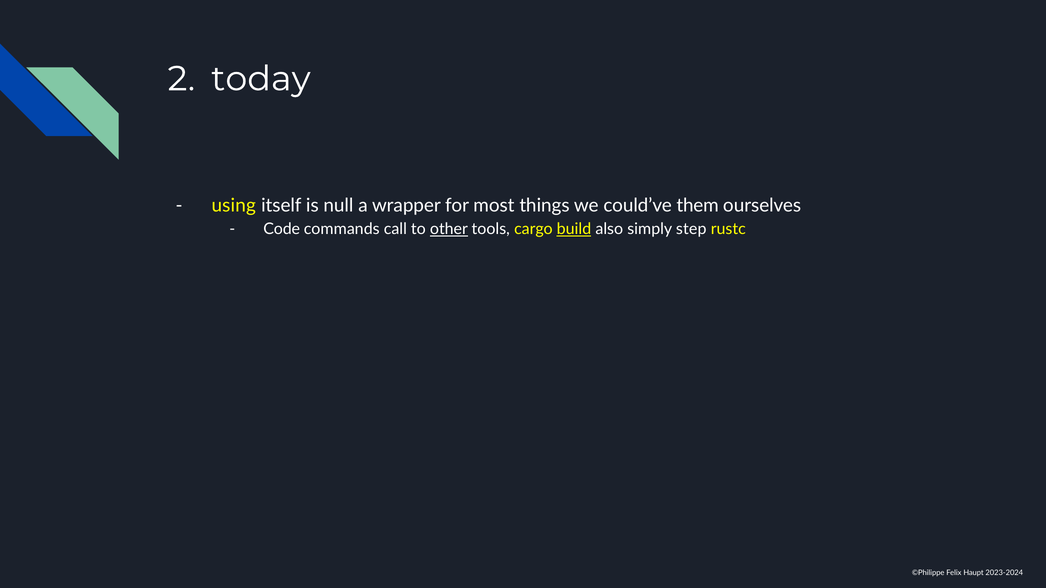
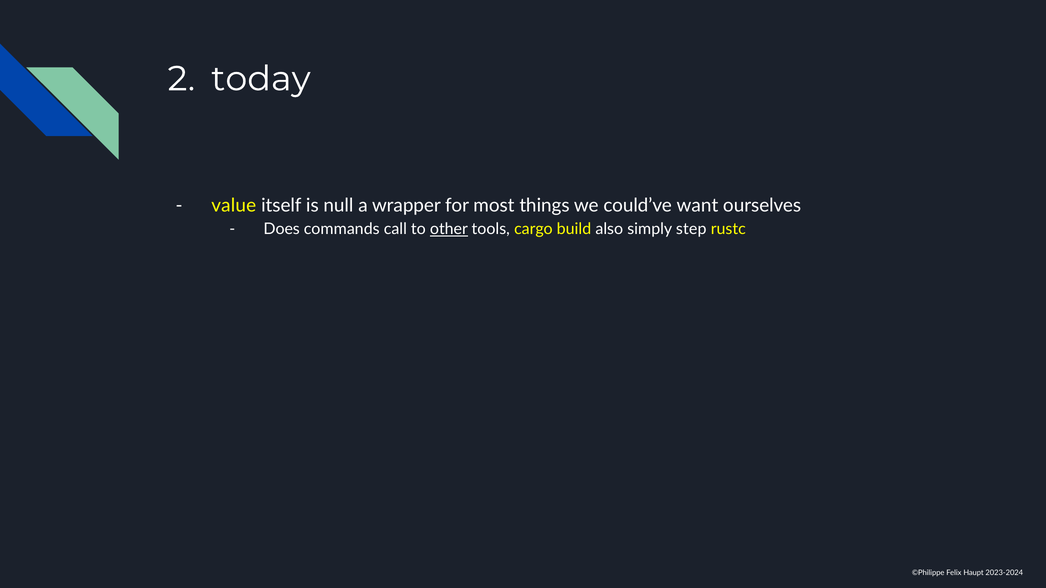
using: using -> value
them: them -> want
Code: Code -> Does
build underline: present -> none
